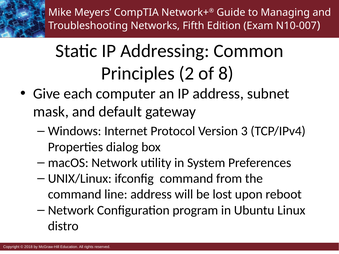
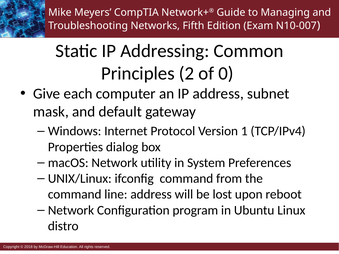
8: 8 -> 0
3: 3 -> 1
